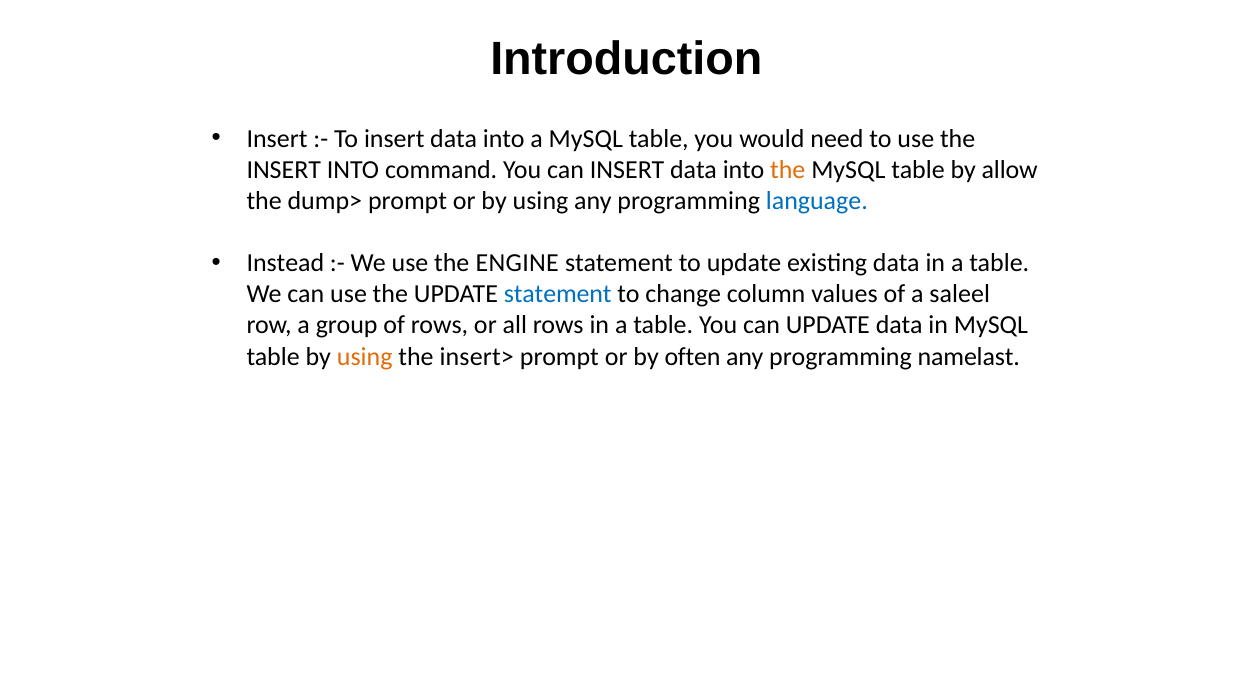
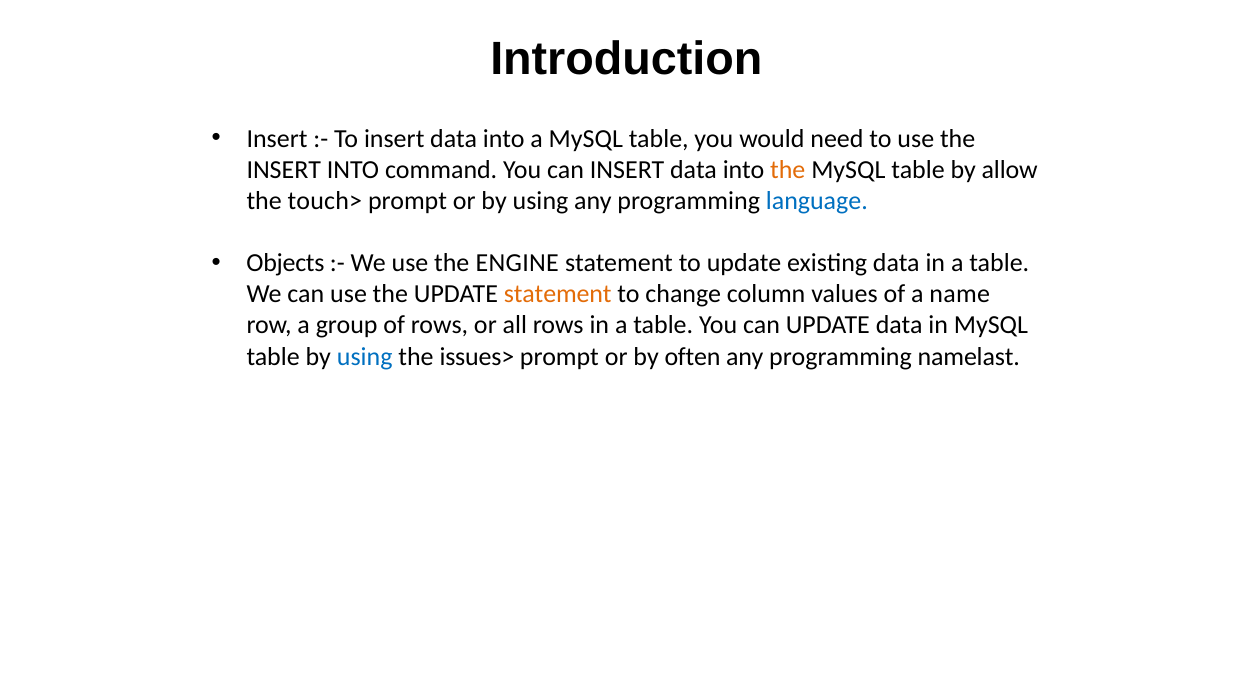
dump>: dump> -> touch>
Instead: Instead -> Objects
statement at (558, 294) colour: blue -> orange
saleel: saleel -> name
using at (365, 357) colour: orange -> blue
insert>: insert> -> issues>
